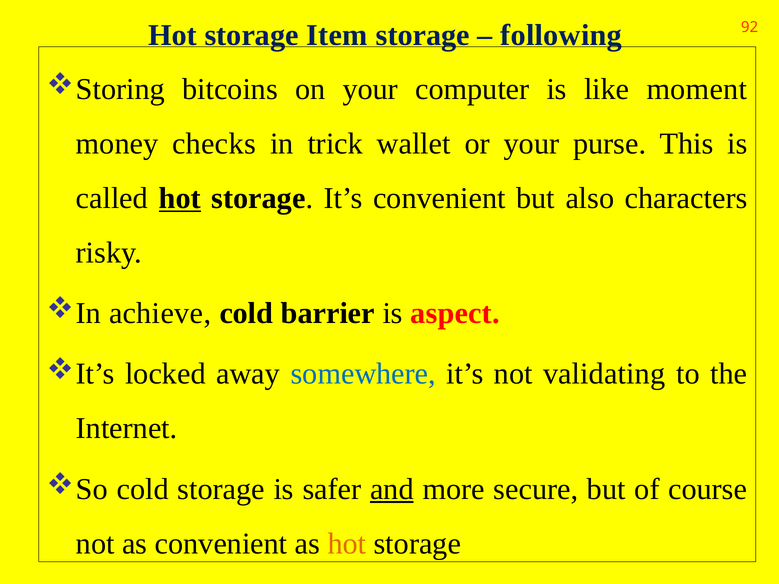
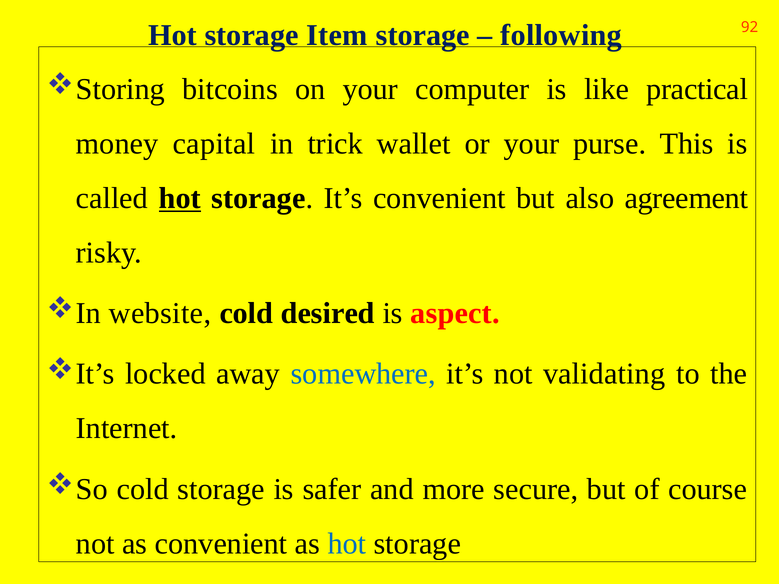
moment: moment -> practical
checks: checks -> capital
characters: characters -> agreement
achieve: achieve -> website
barrier: barrier -> desired
and underline: present -> none
hot at (347, 544) colour: orange -> blue
